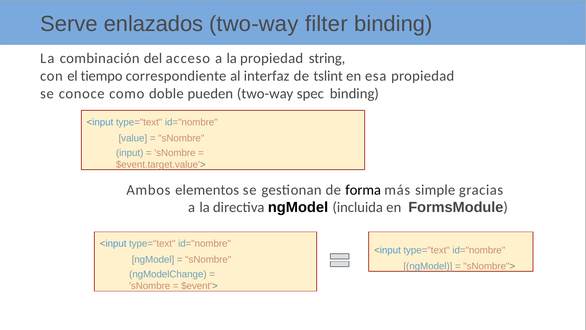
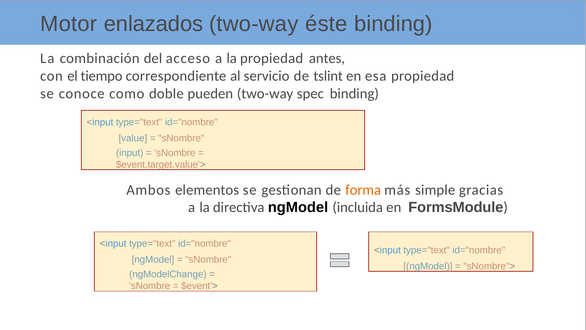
Serve: Serve -> Motor
filter: filter -> éste
string: string -> antes
interfaz: interfaz -> servicio
forma colour: black -> orange
